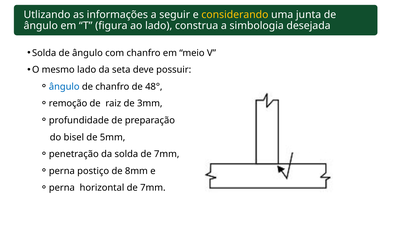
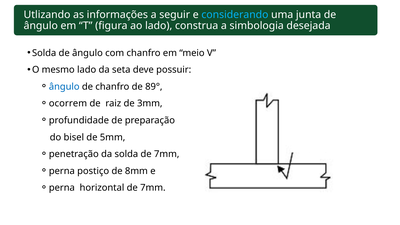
considerando colour: yellow -> light blue
48°: 48° -> 89°
remoção: remoção -> ocorrem
